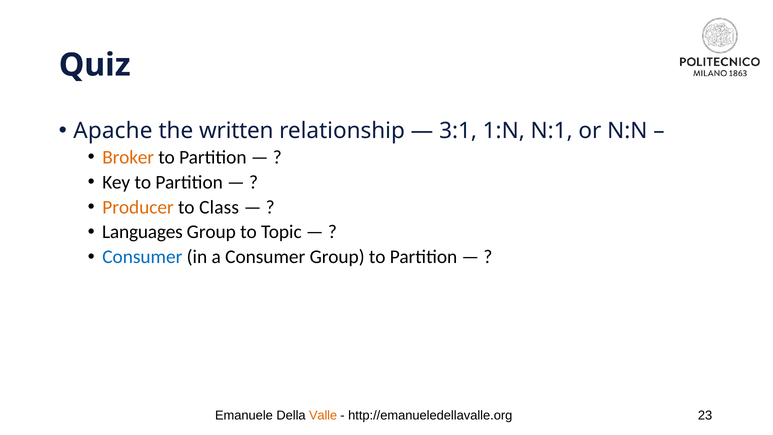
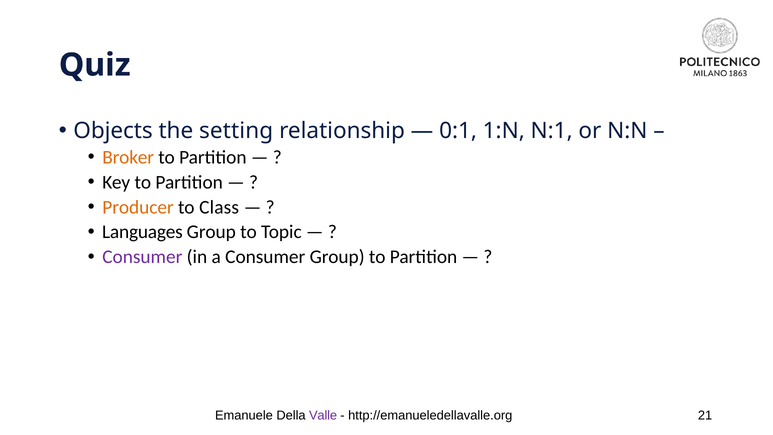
Apache: Apache -> Objects
written: written -> setting
3:1: 3:1 -> 0:1
Consumer at (142, 257) colour: blue -> purple
Valle colour: orange -> purple
23: 23 -> 21
